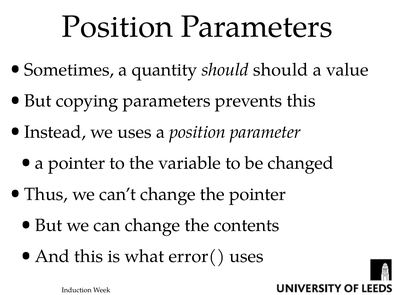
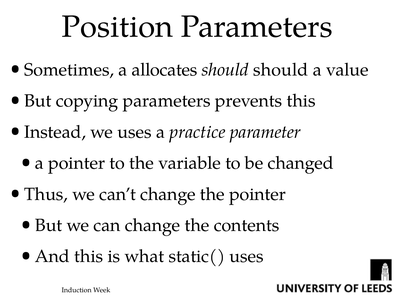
quantity: quantity -> allocates
a position: position -> practice
error(: error( -> static(
